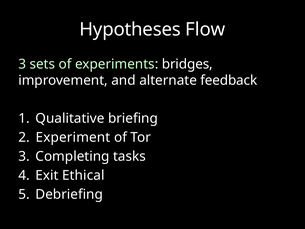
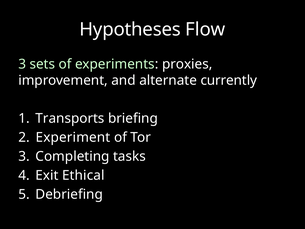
bridges: bridges -> proxies
feedback: feedback -> currently
Qualitative: Qualitative -> Transports
